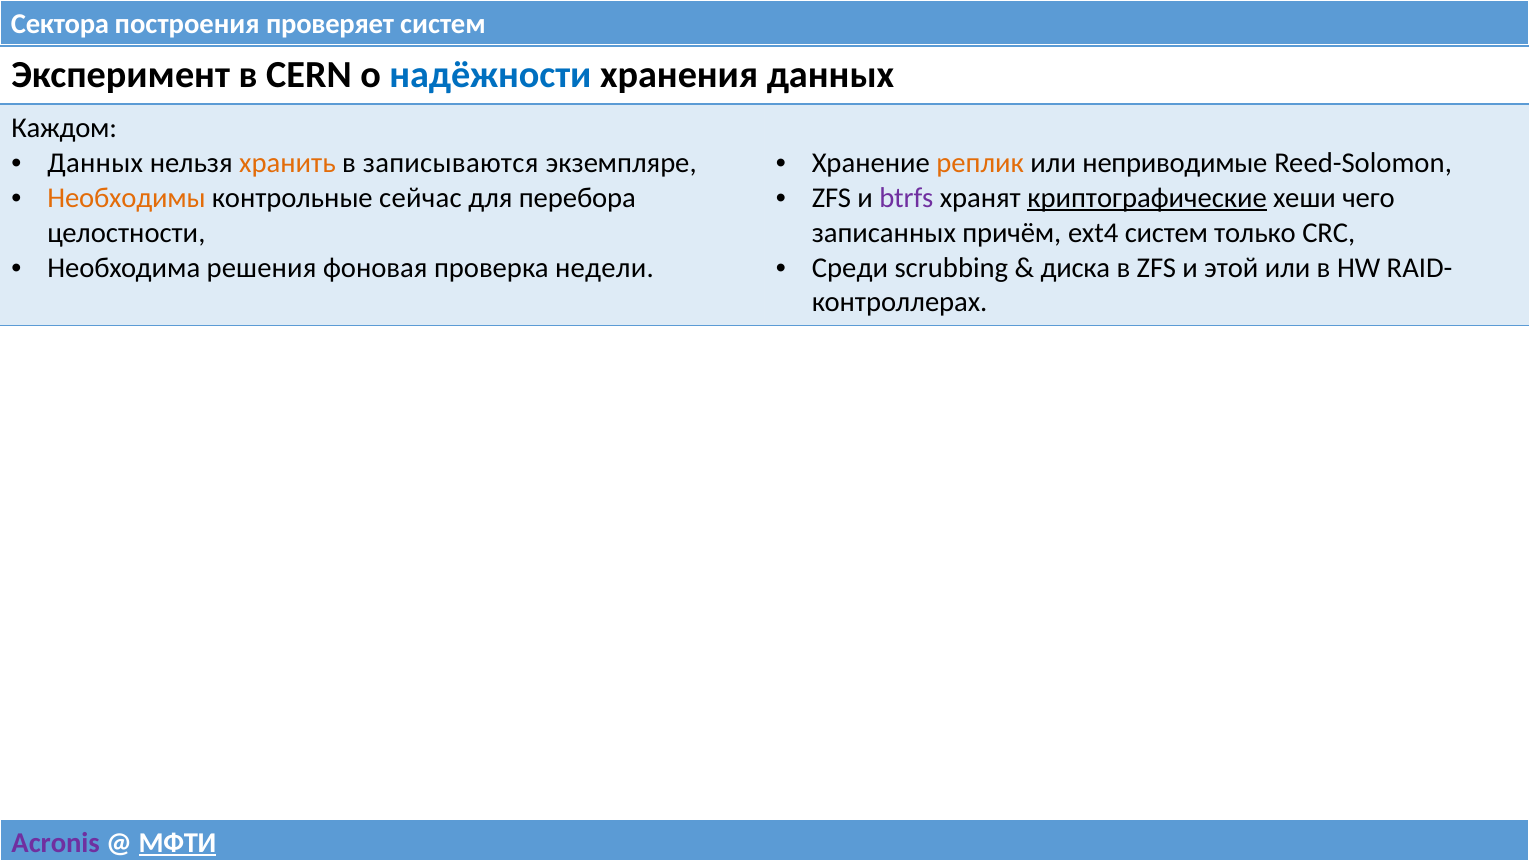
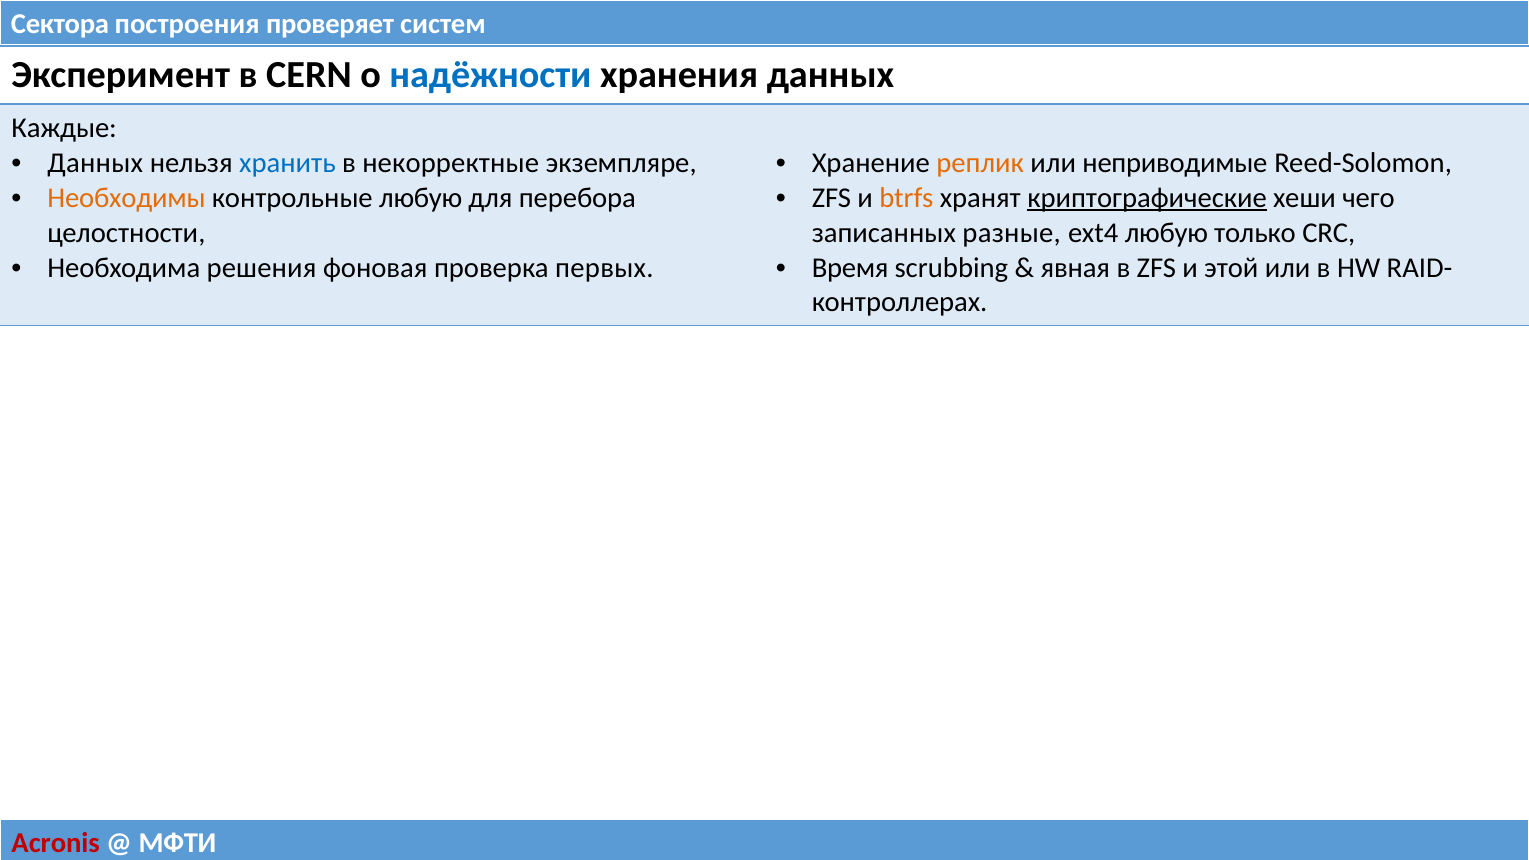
Каждом: Каждом -> Каждые
хранить colour: orange -> blue
записываются: записываются -> некорректные
контрольные сейчас: сейчас -> любую
btrfs colour: purple -> orange
причём: причём -> разные
ext4 систем: систем -> любую
недели: недели -> первых
Среди: Среди -> Время
диска: диска -> явная
Acronis colour: purple -> red
МФТИ underline: present -> none
